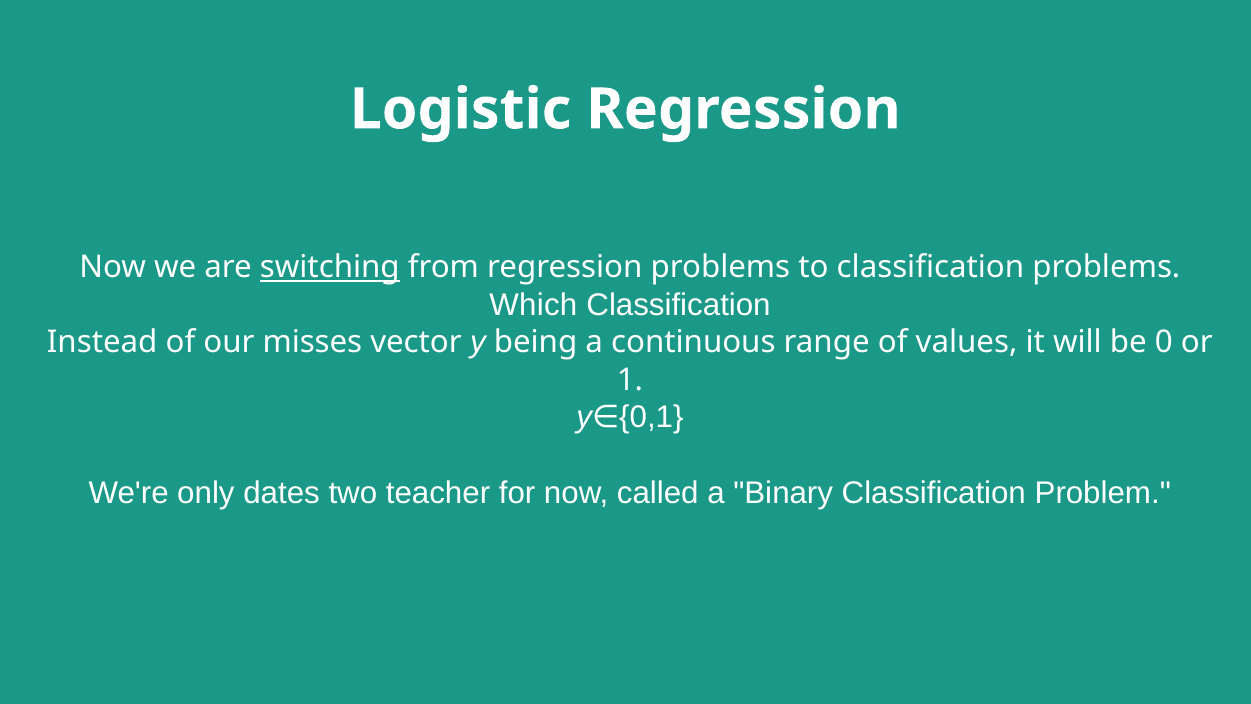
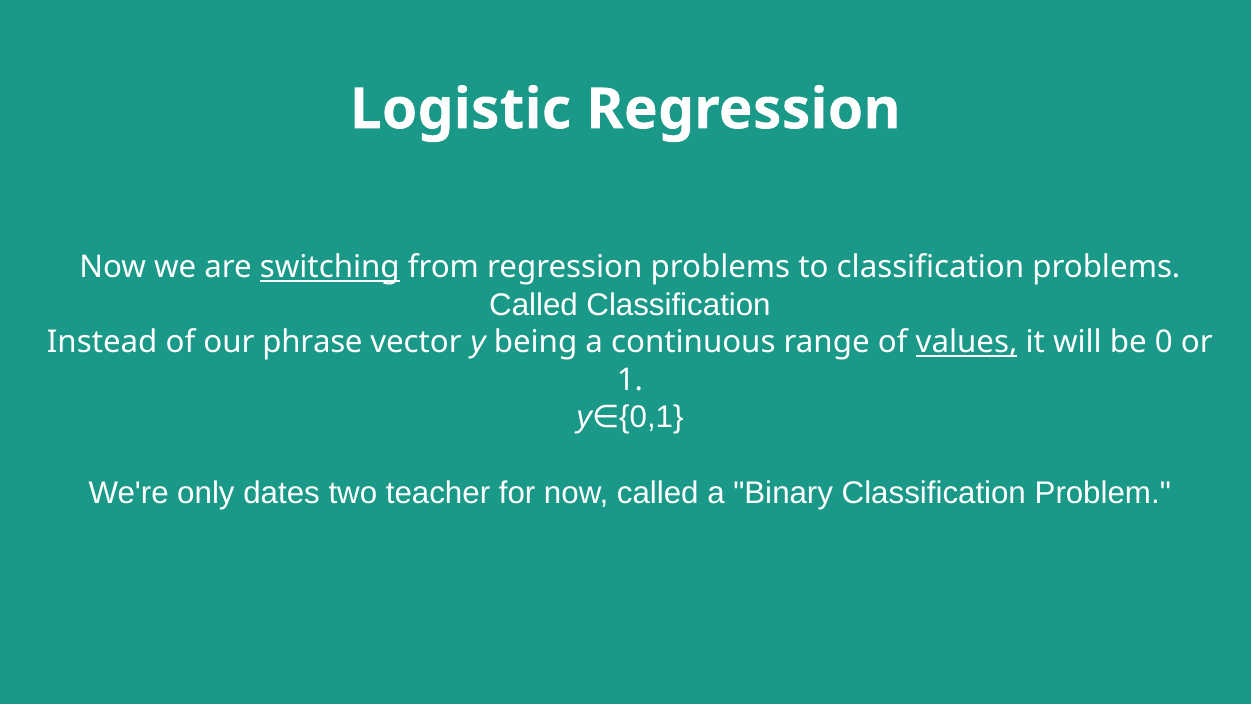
Which at (533, 305): Which -> Called
misses: misses -> phrase
values underline: none -> present
